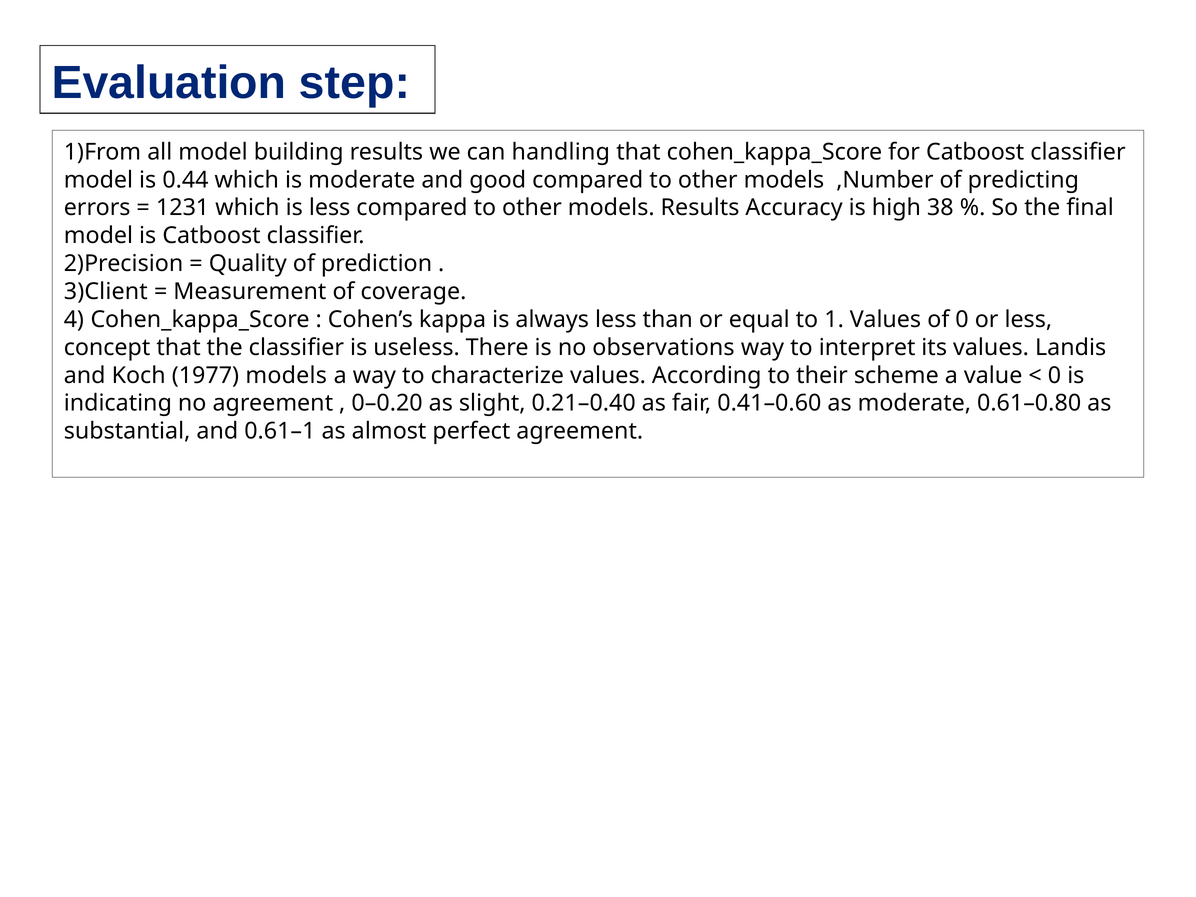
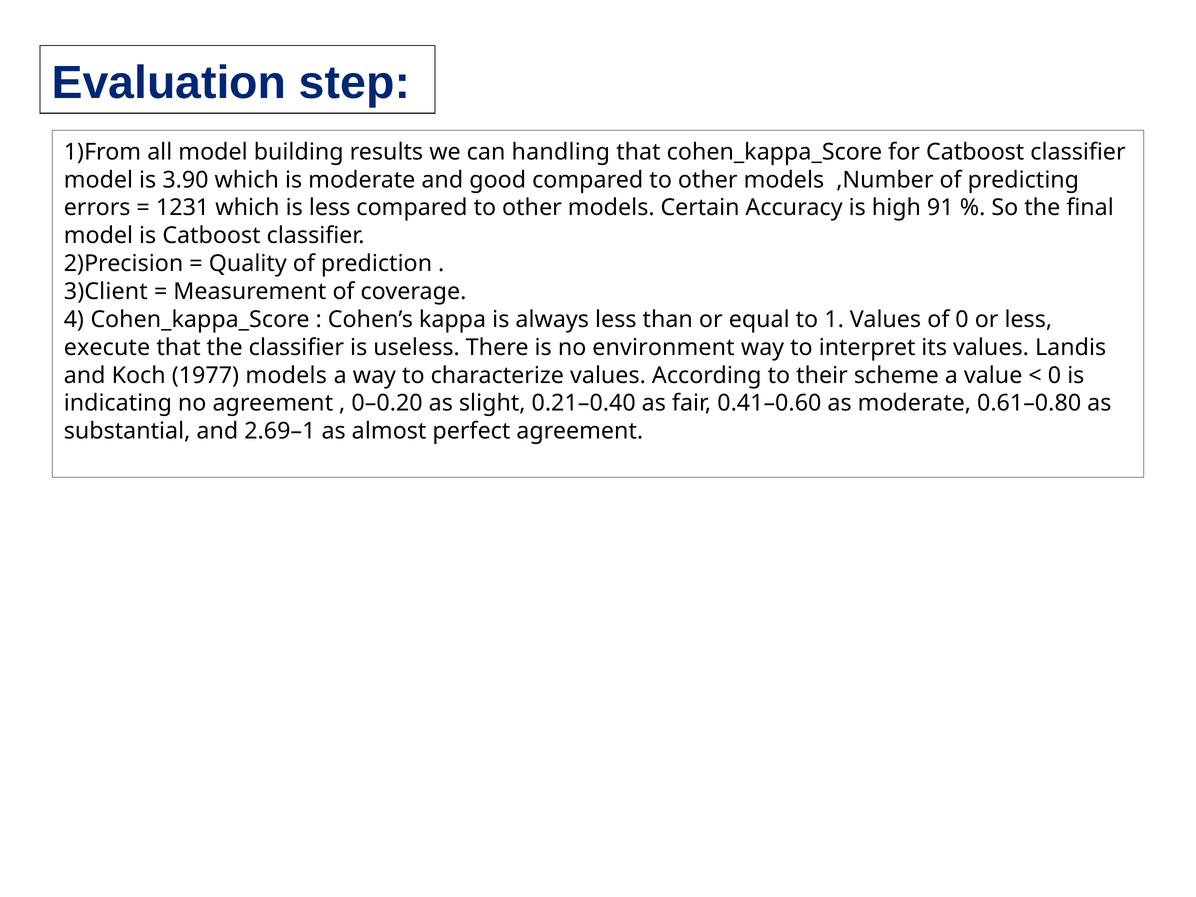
0.44: 0.44 -> 3.90
models Results: Results -> Certain
38: 38 -> 91
concept: concept -> execute
observations: observations -> environment
0.61–1: 0.61–1 -> 2.69–1
